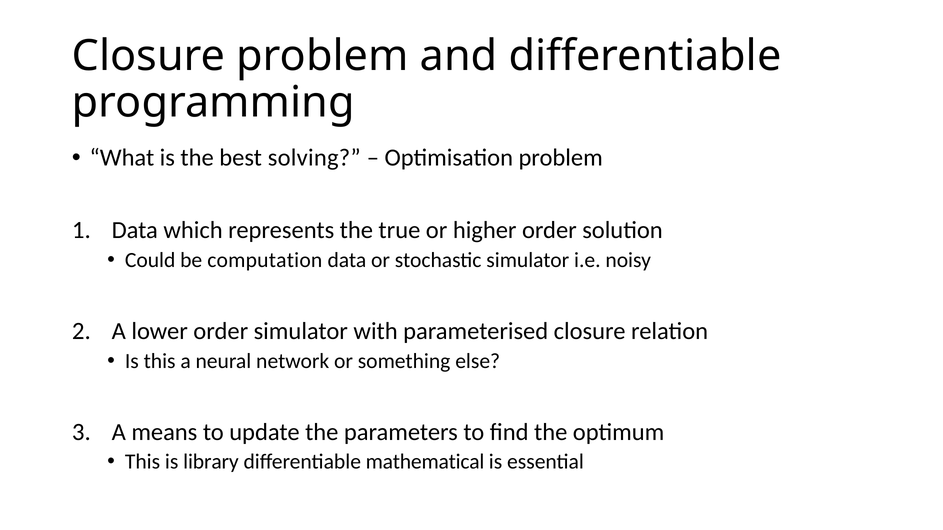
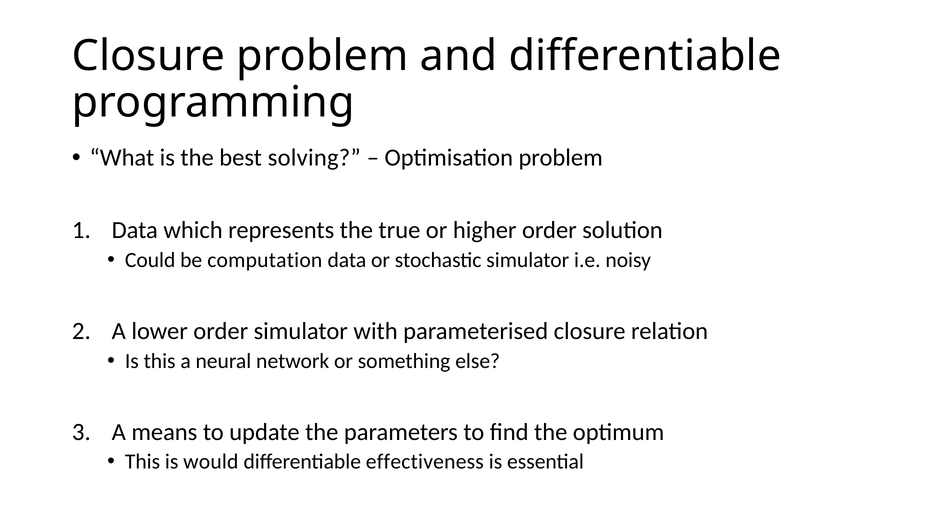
library: library -> would
mathematical: mathematical -> effectiveness
